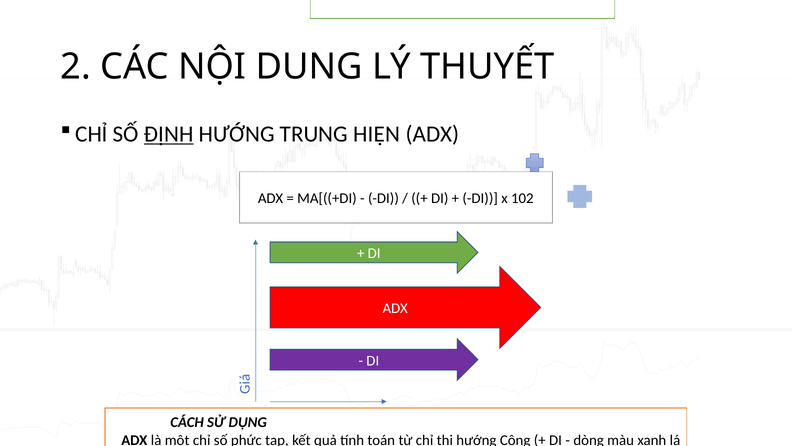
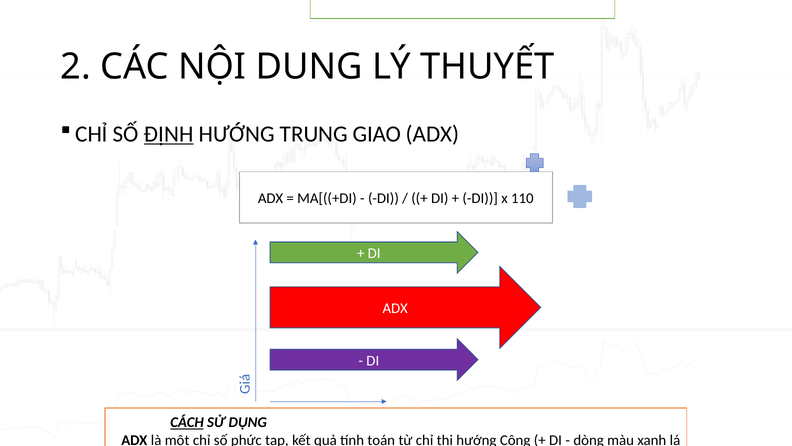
TRUNG HIỆN: HIỆN -> GIAO
102: 102 -> 110
CÁCH at (187, 422) underline: none -> present
